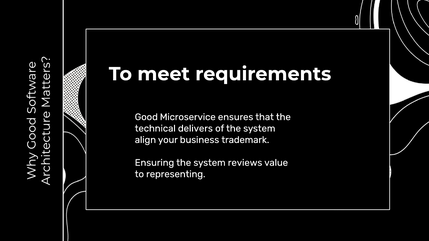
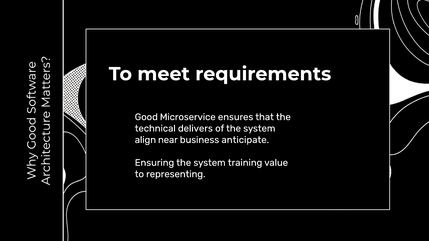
your: your -> near
trademark: trademark -> anticipate
reviews: reviews -> training
